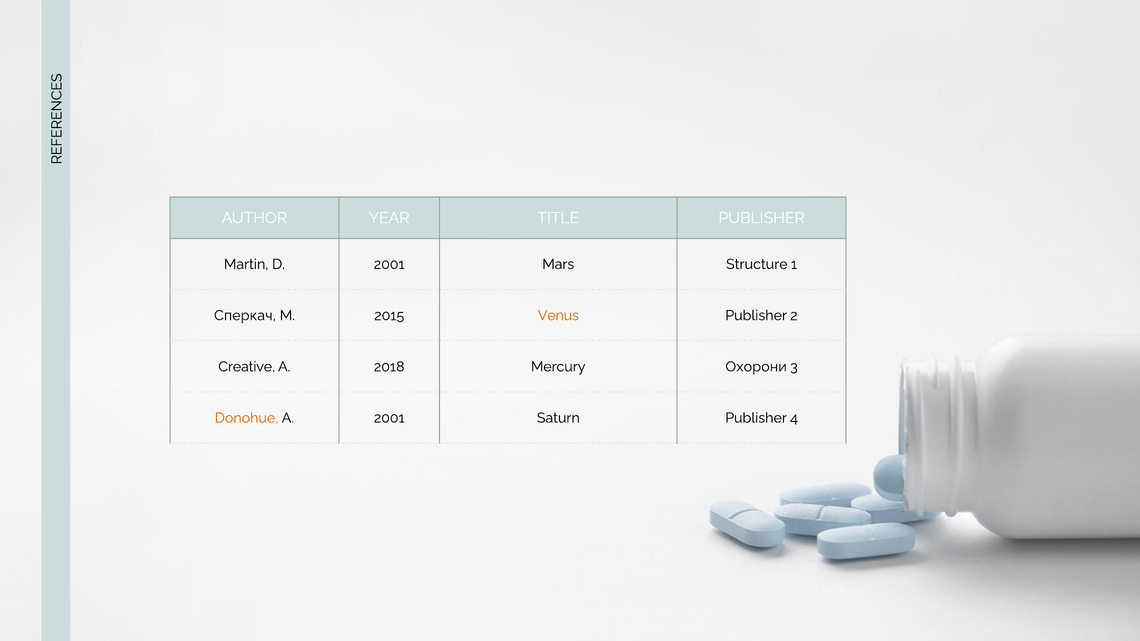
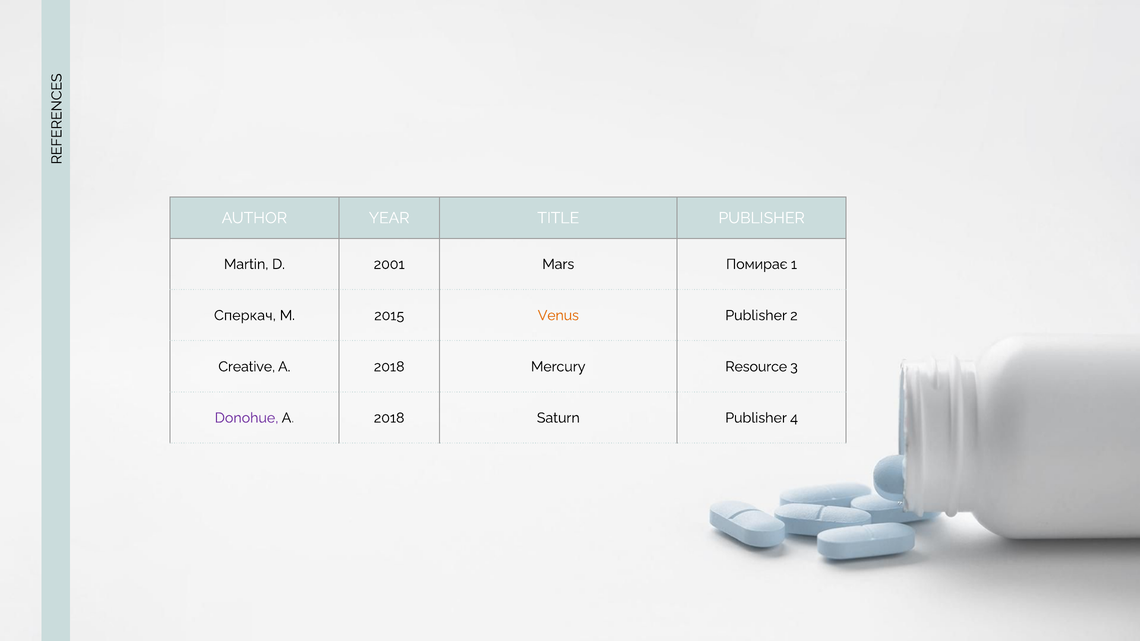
Structure: Structure -> Помирає
Охорони: Охорони -> Resource
Donohue colour: orange -> purple
2001 at (389, 418): 2001 -> 2018
